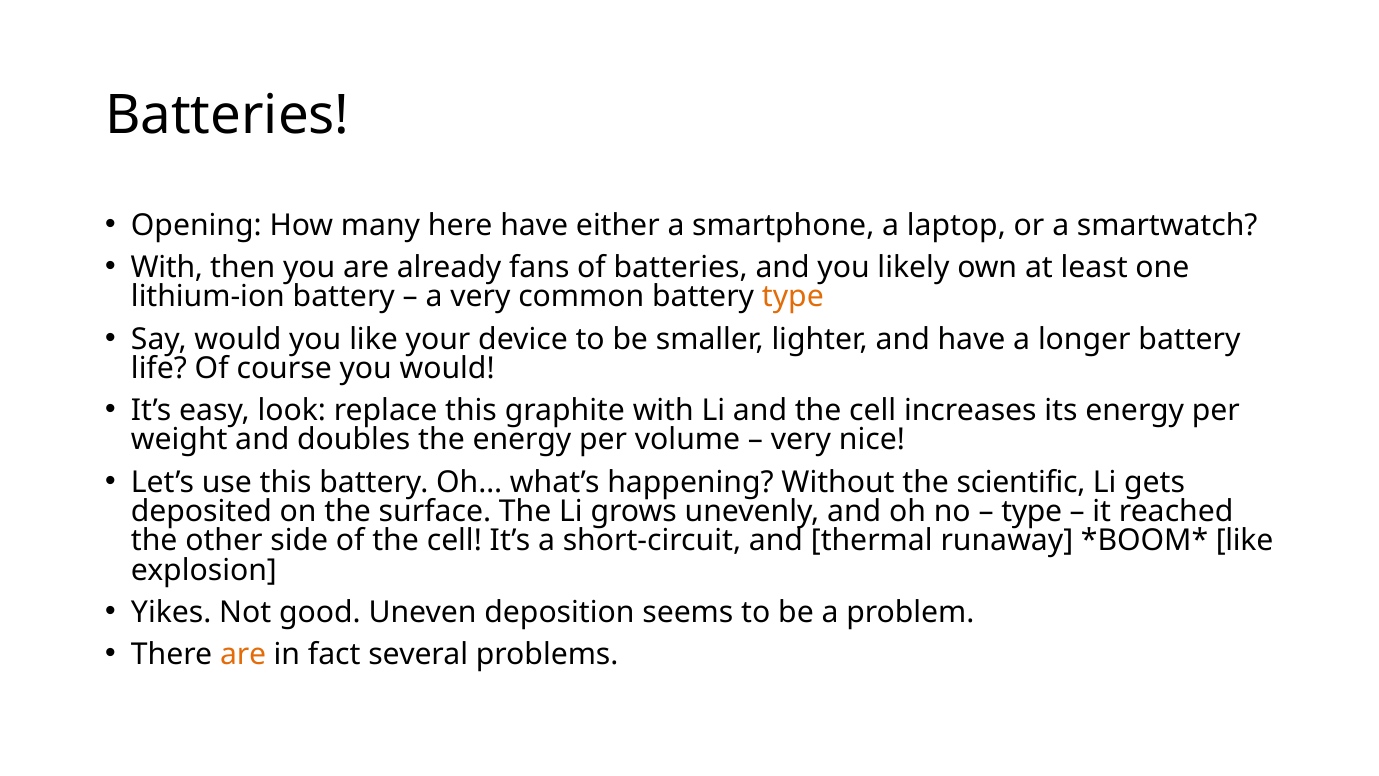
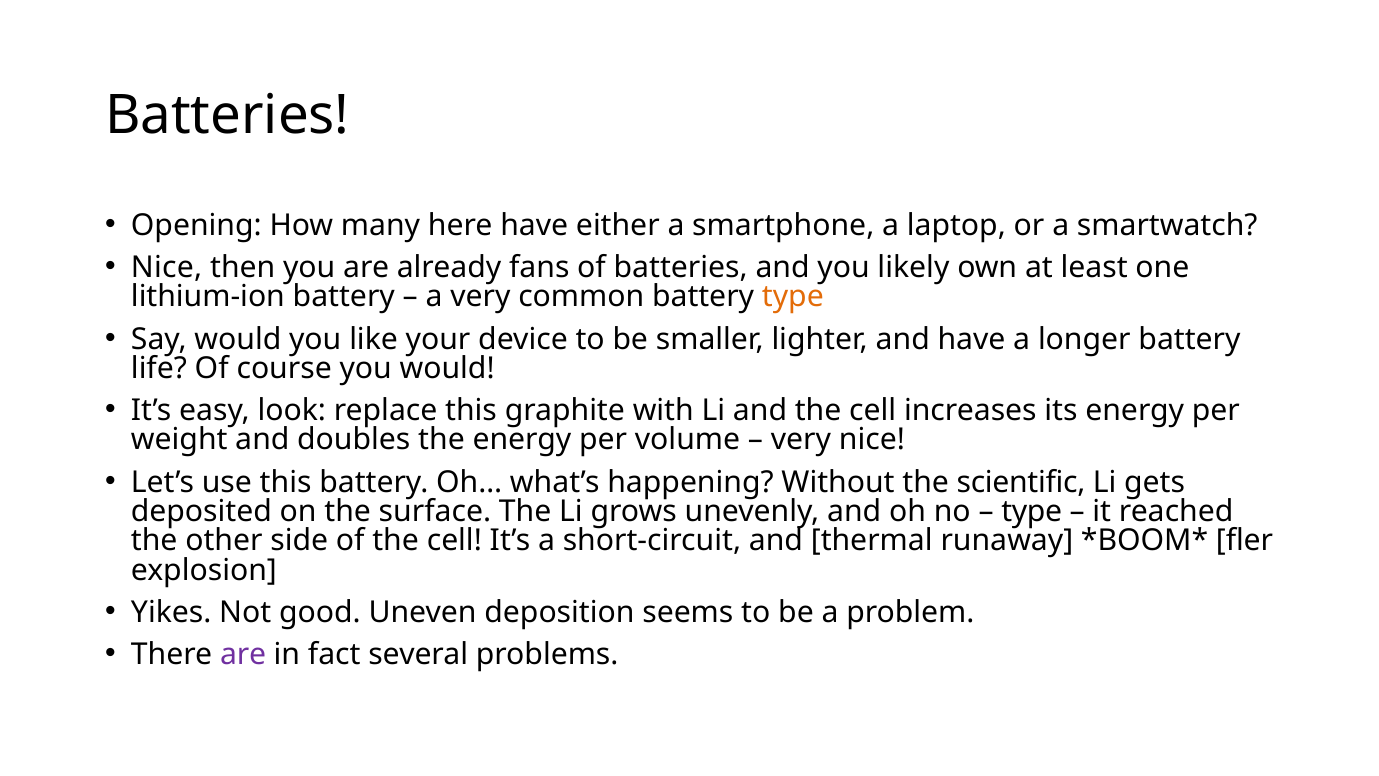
With at (167, 267): With -> Nice
like at (1245, 541): like -> fler
are at (243, 654) colour: orange -> purple
